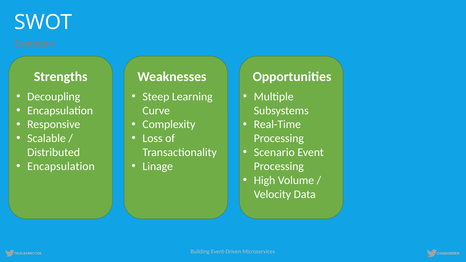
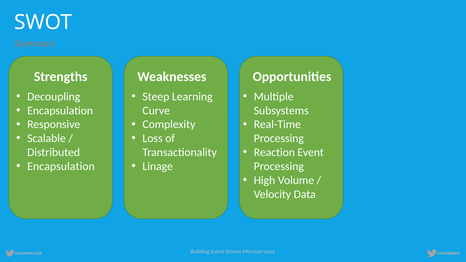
Scenario: Scenario -> Reaction
